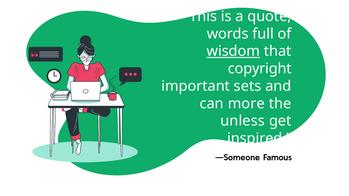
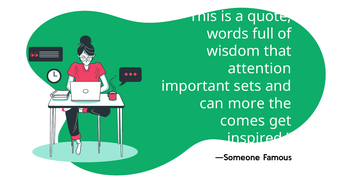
wisdom underline: present -> none
copyright: copyright -> attention
unless: unless -> comes
